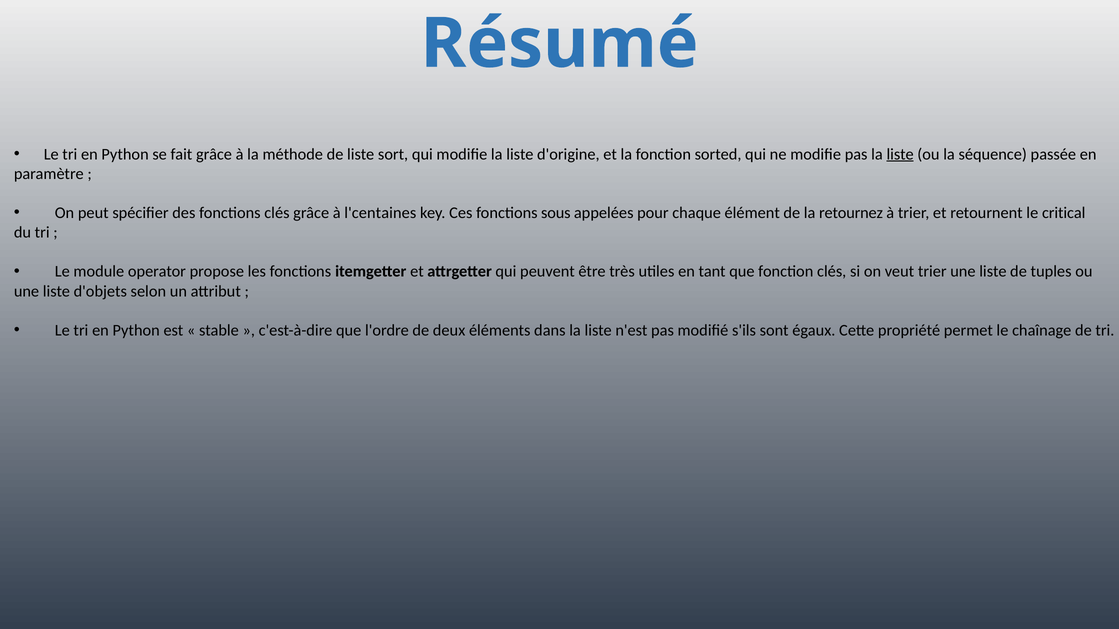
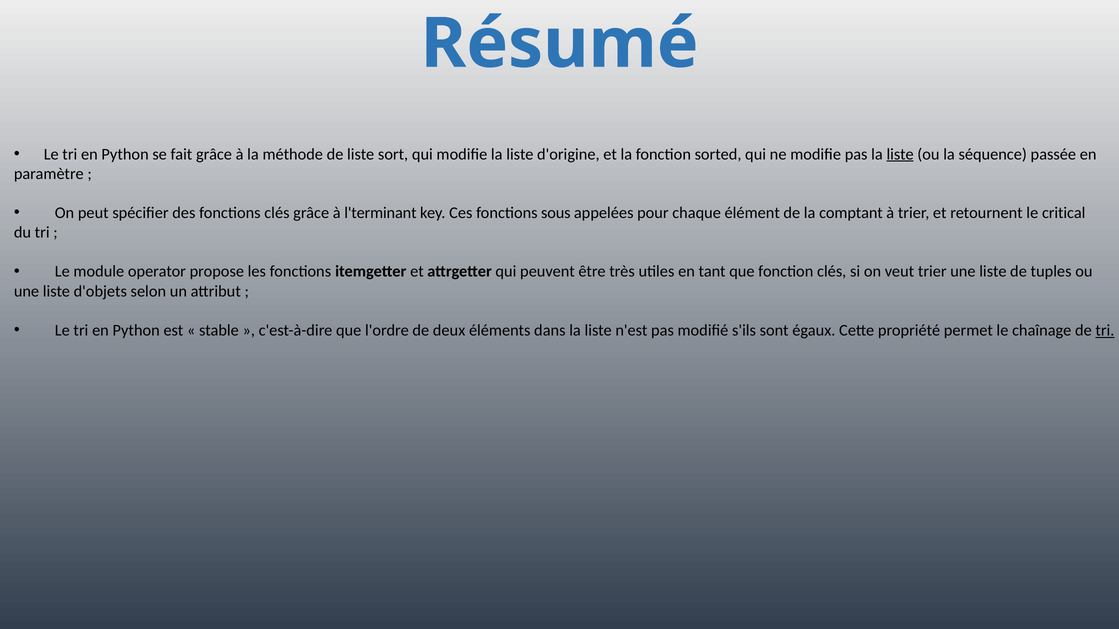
l'centaines: l'centaines -> l'terminant
retournez: retournez -> comptant
tri at (1105, 331) underline: none -> present
